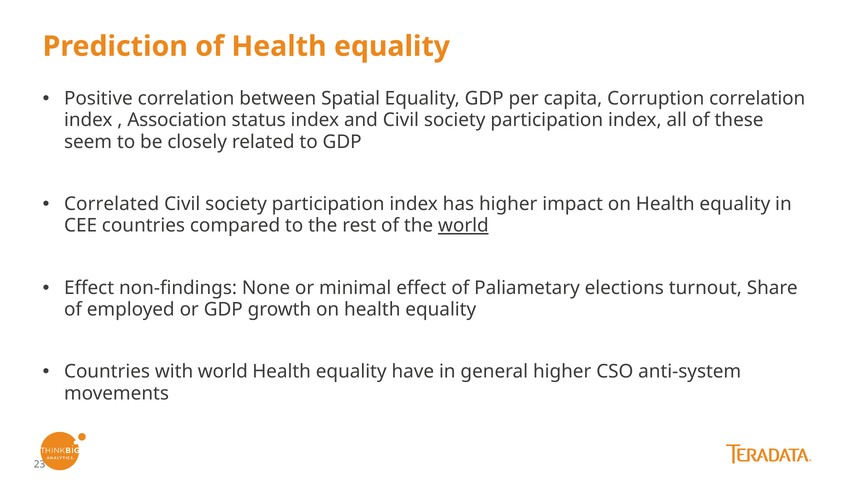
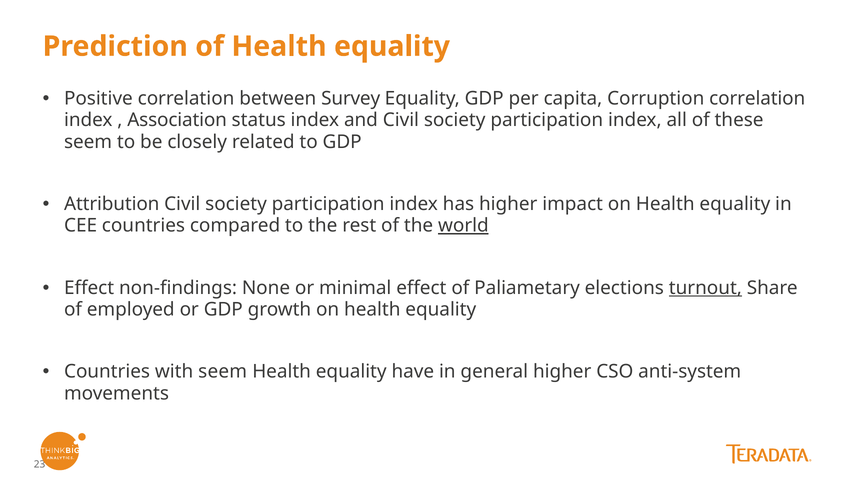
Spatial: Spatial -> Survey
Correlated: Correlated -> Attribution
turnout underline: none -> present
with world: world -> seem
